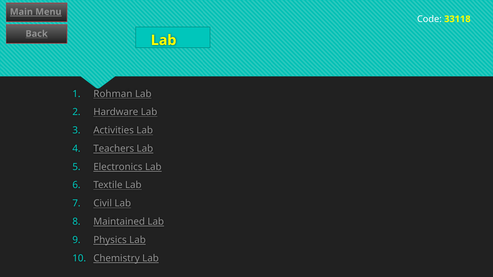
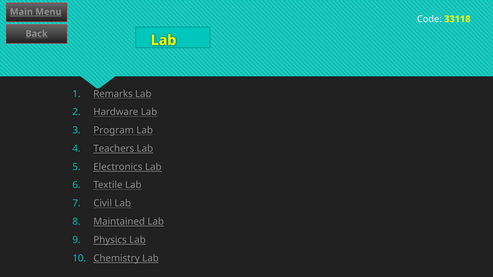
Rohman: Rohman -> Remarks
Activities: Activities -> Program
